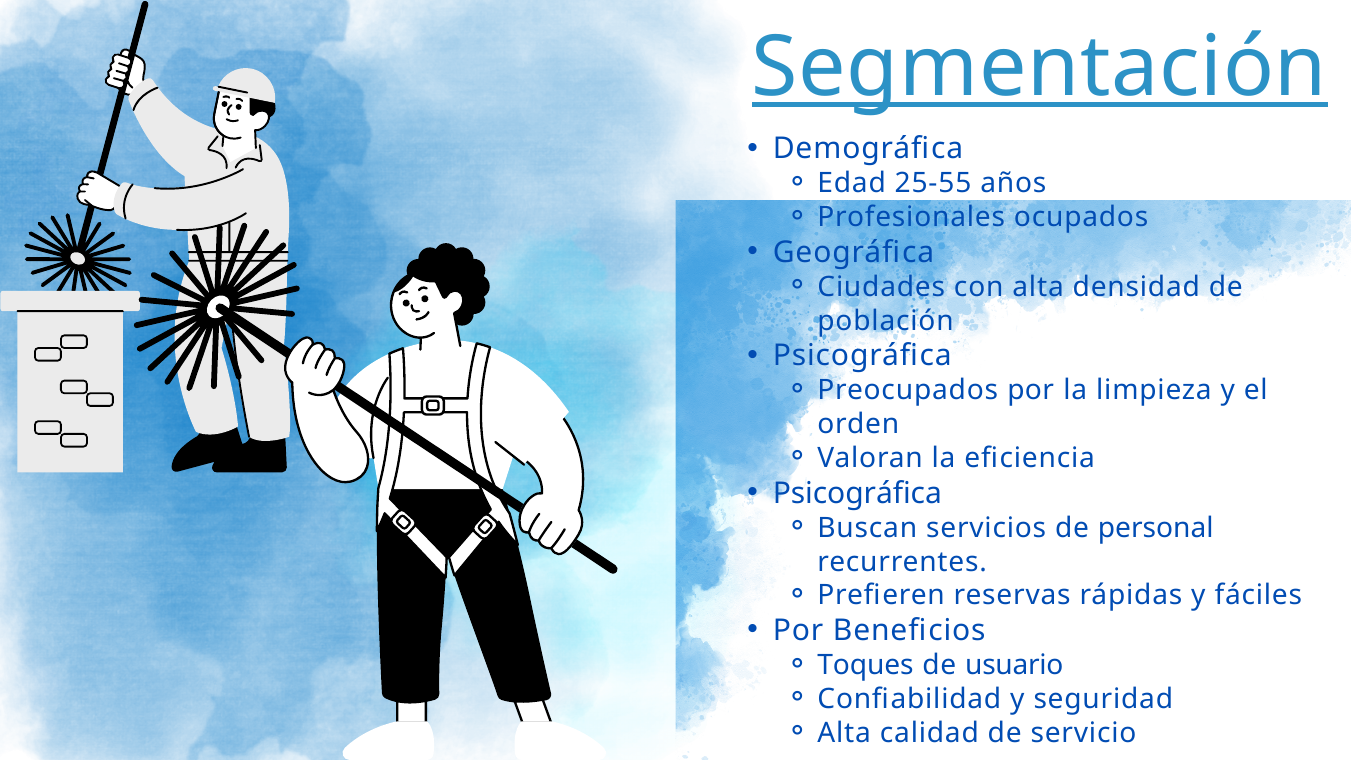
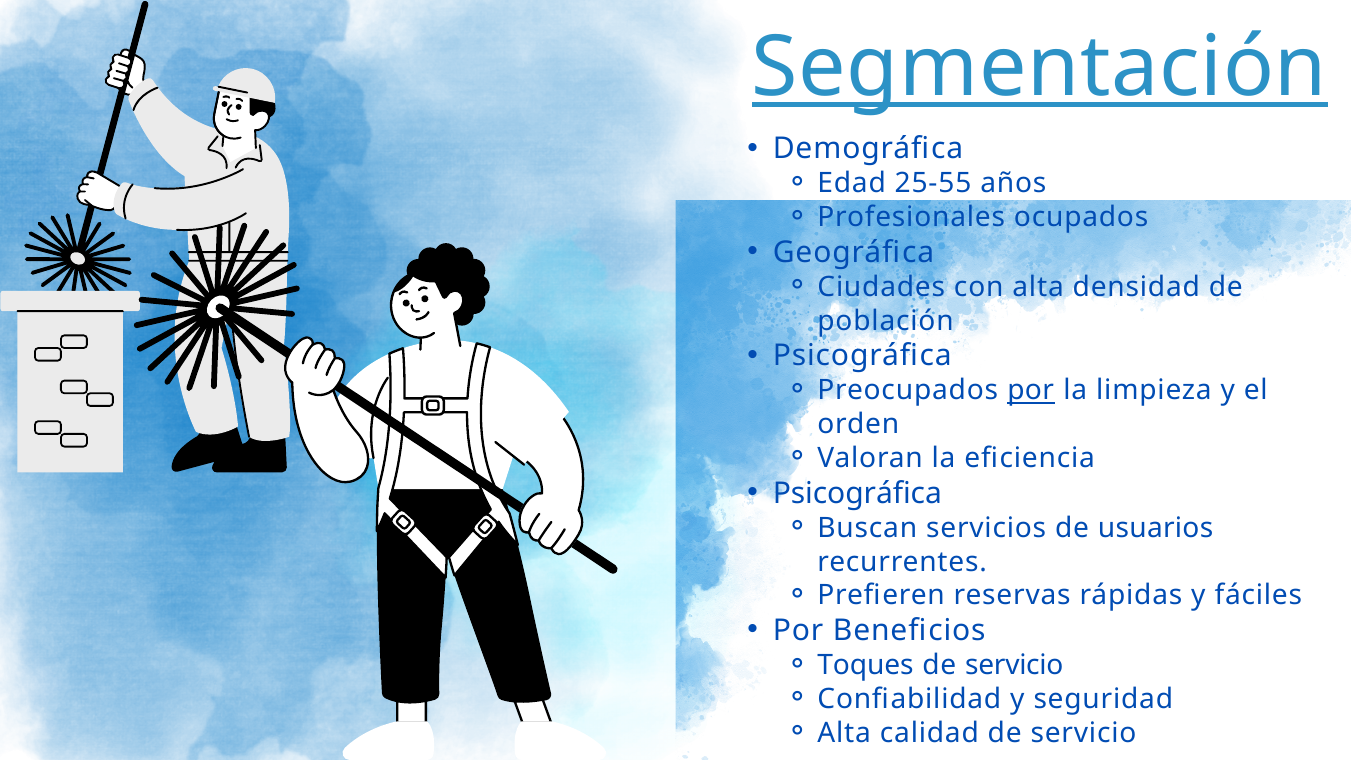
por at (1031, 391) underline: none -> present
personal: personal -> usuarios
usuario at (1014, 665): usuario -> servicio
